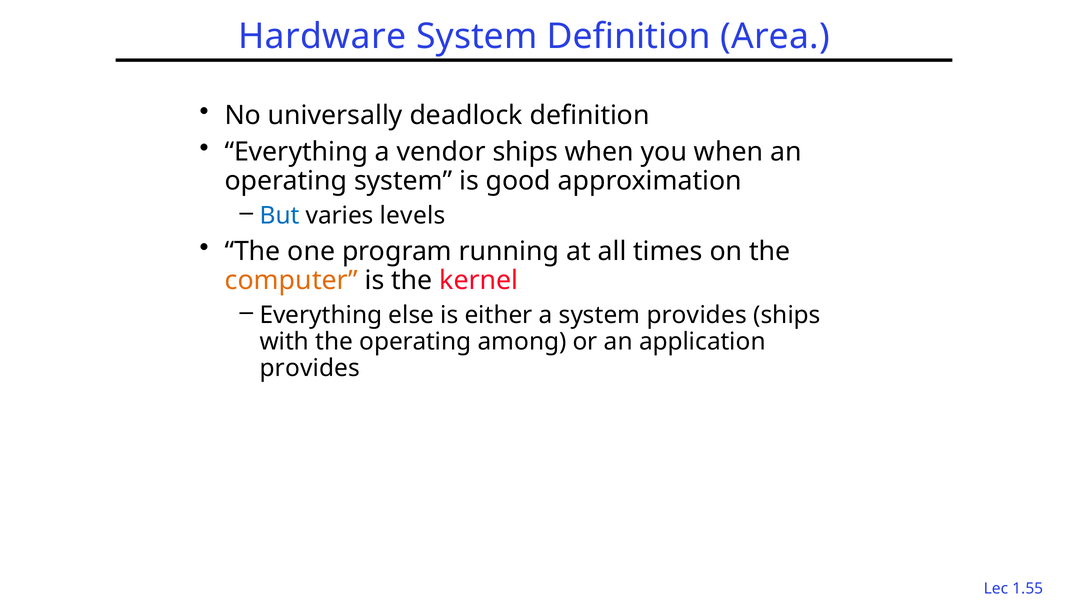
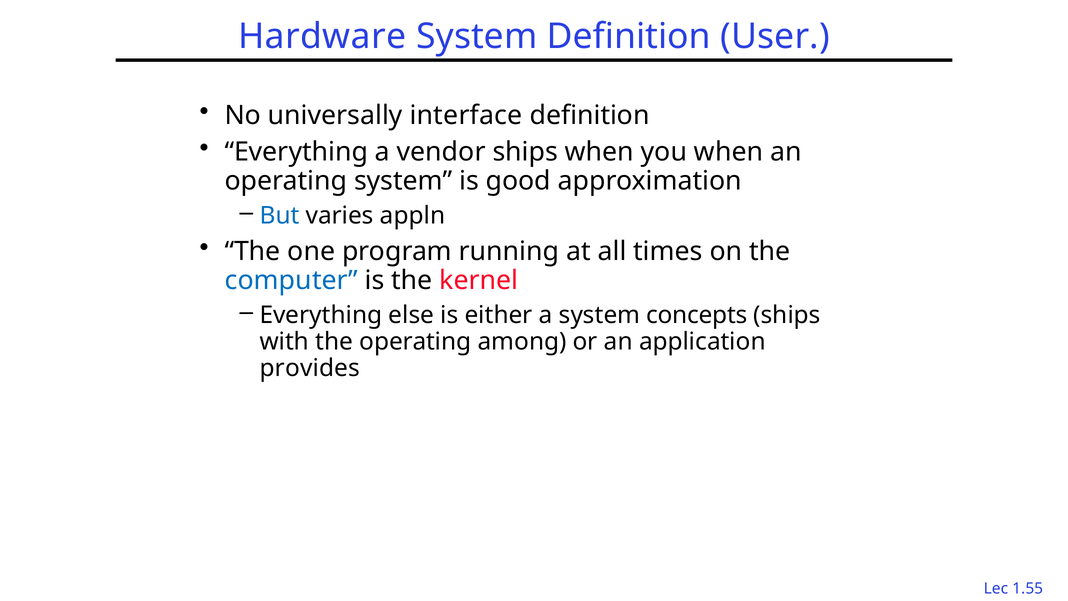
Area: Area -> User
deadlock: deadlock -> interface
levels: levels -> appln
computer colour: orange -> blue
system provides: provides -> concepts
